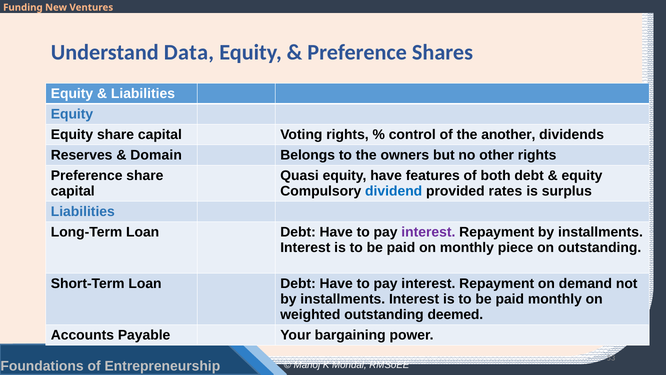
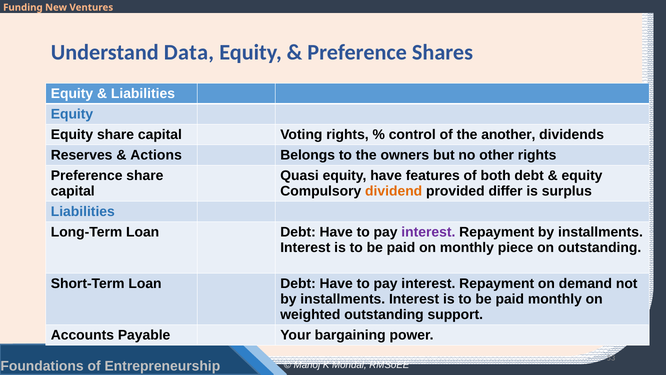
Domain: Domain -> Actions
dividend colour: blue -> orange
rates: rates -> differ
deemed: deemed -> support
